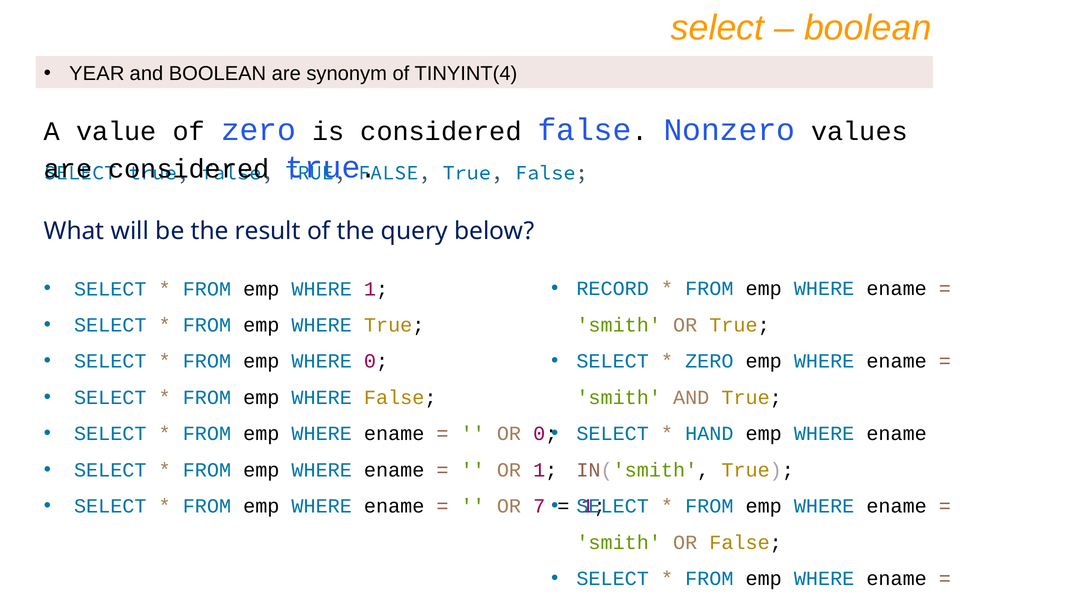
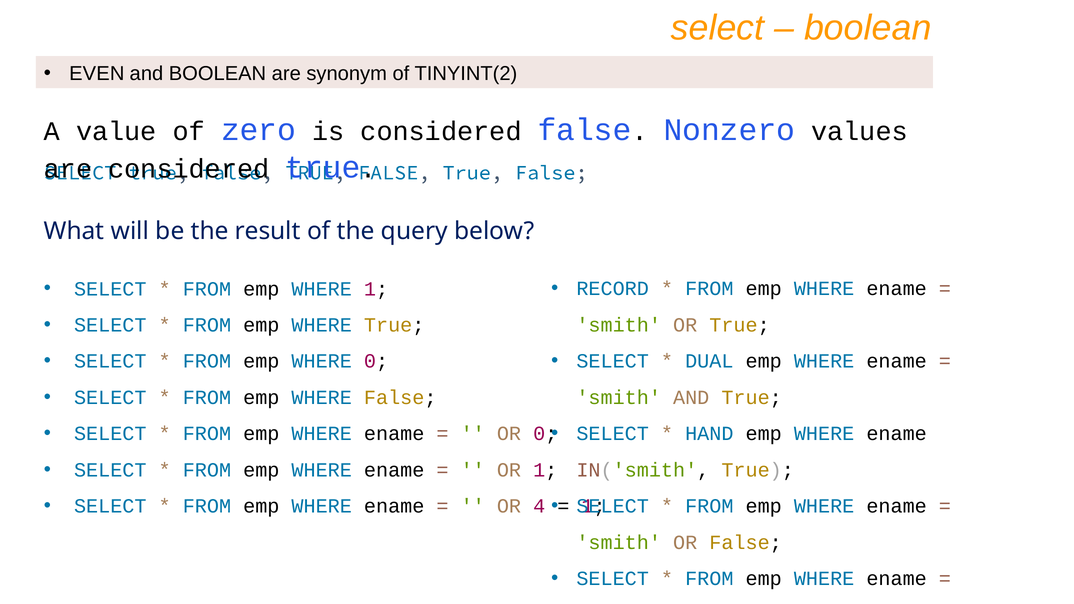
YEAR: YEAR -> EVEN
TINYINT(4: TINYINT(4 -> TINYINT(2
ZERO at (709, 361): ZERO -> DUAL
7: 7 -> 4
